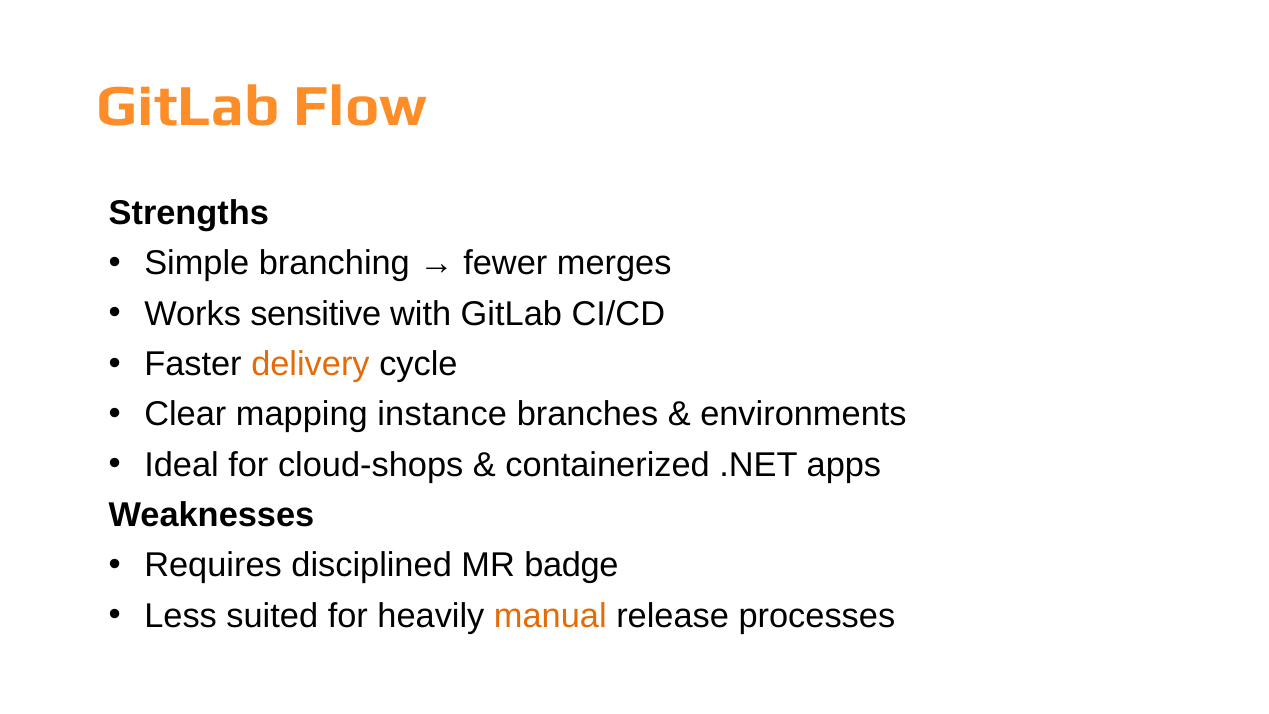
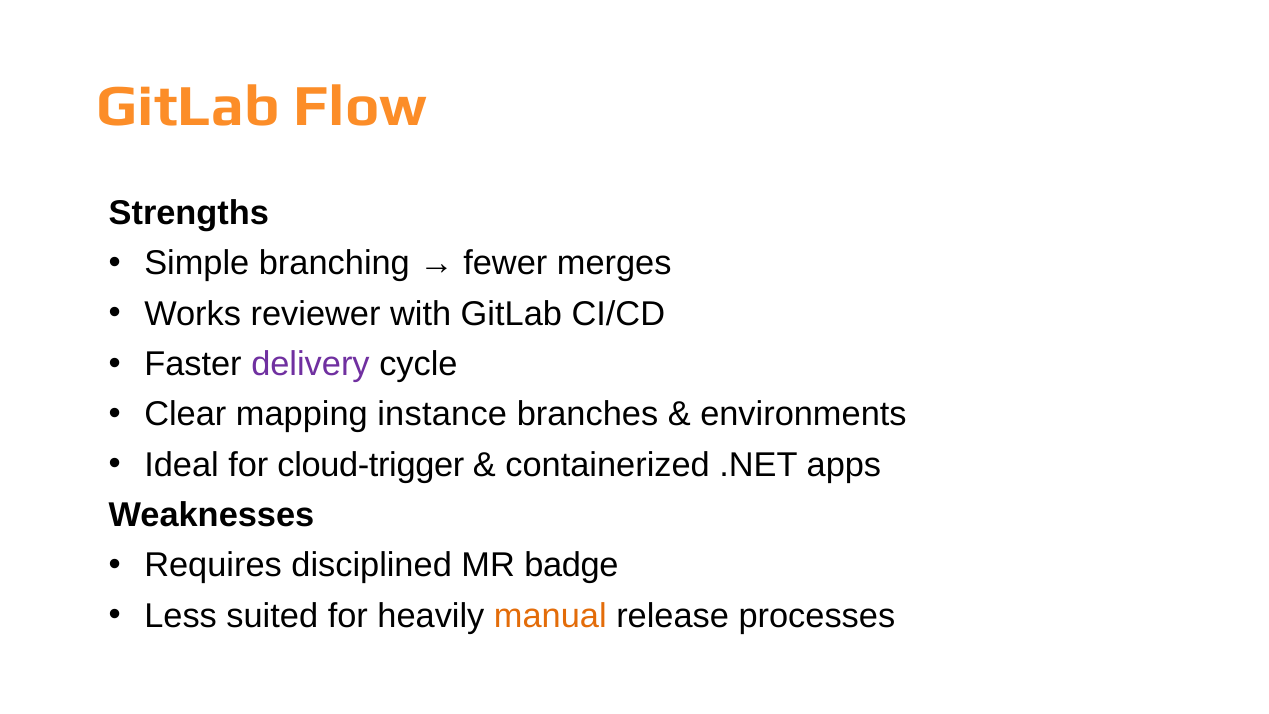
sensitive: sensitive -> reviewer
delivery colour: orange -> purple
cloud-shops: cloud-shops -> cloud-trigger
